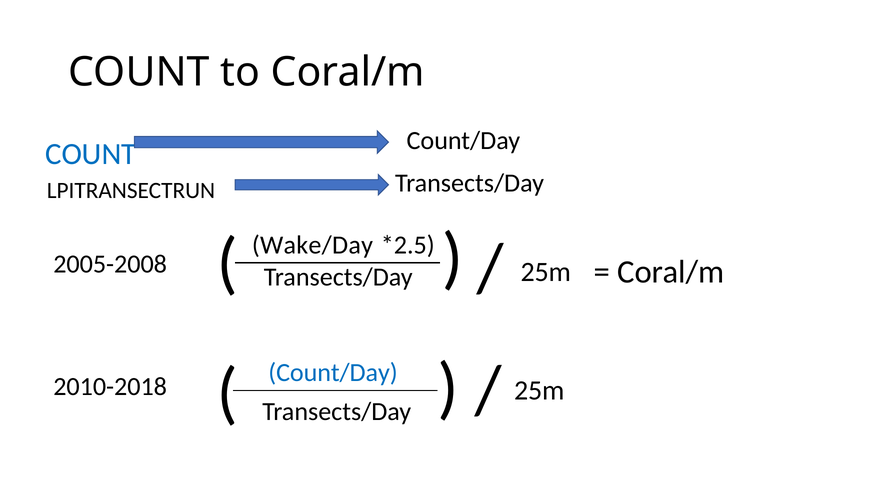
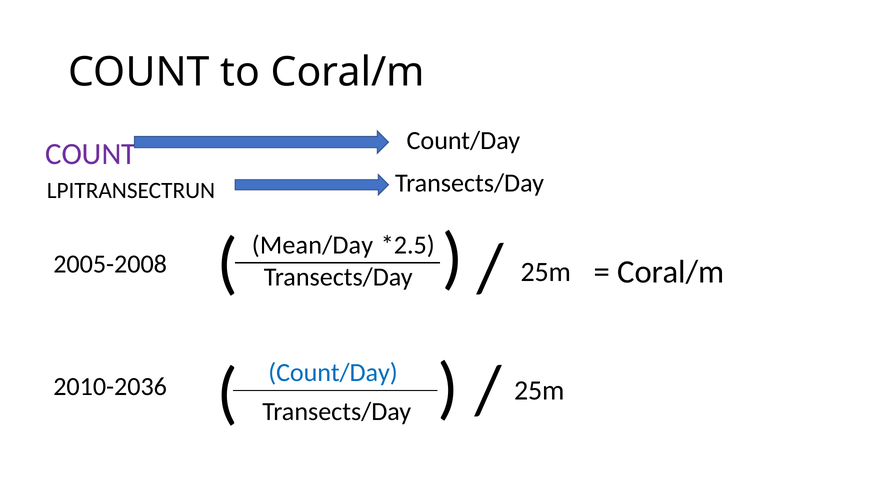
COUNT at (91, 154) colour: blue -> purple
Wake/Day: Wake/Day -> Mean/Day
2010-2018: 2010-2018 -> 2010-2036
